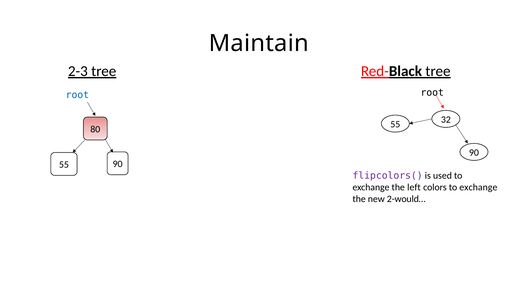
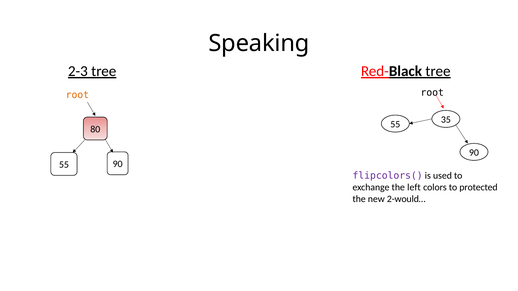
Maintain: Maintain -> Speaking
root at (77, 95) colour: blue -> orange
32: 32 -> 35
colors to exchange: exchange -> protected
